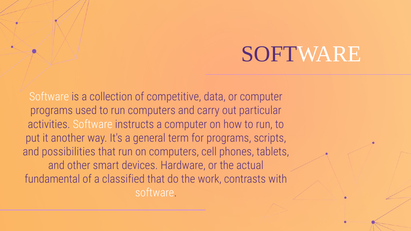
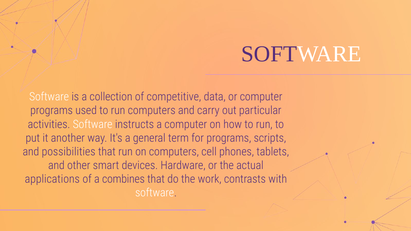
fundamental: fundamental -> applications
classified: classified -> combines
